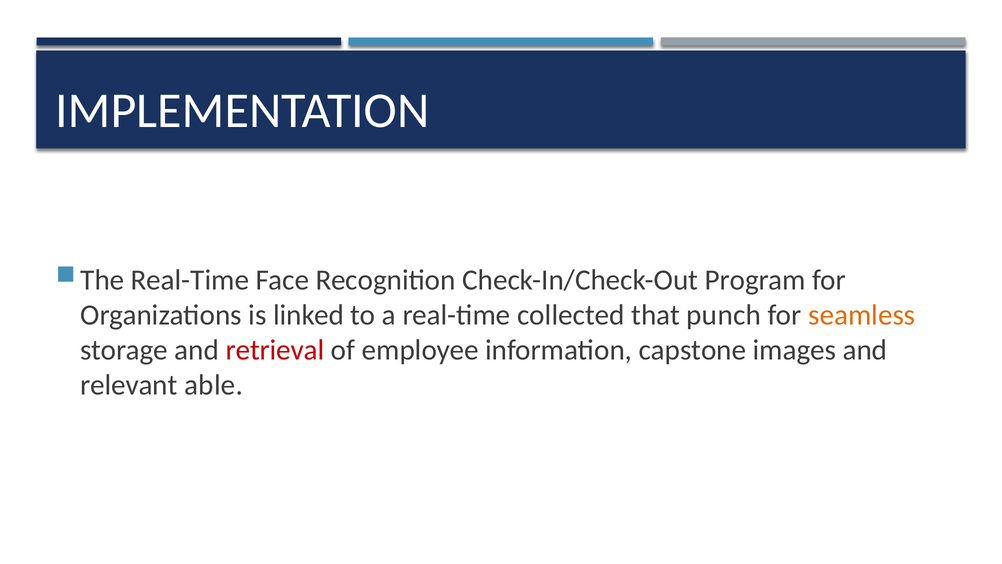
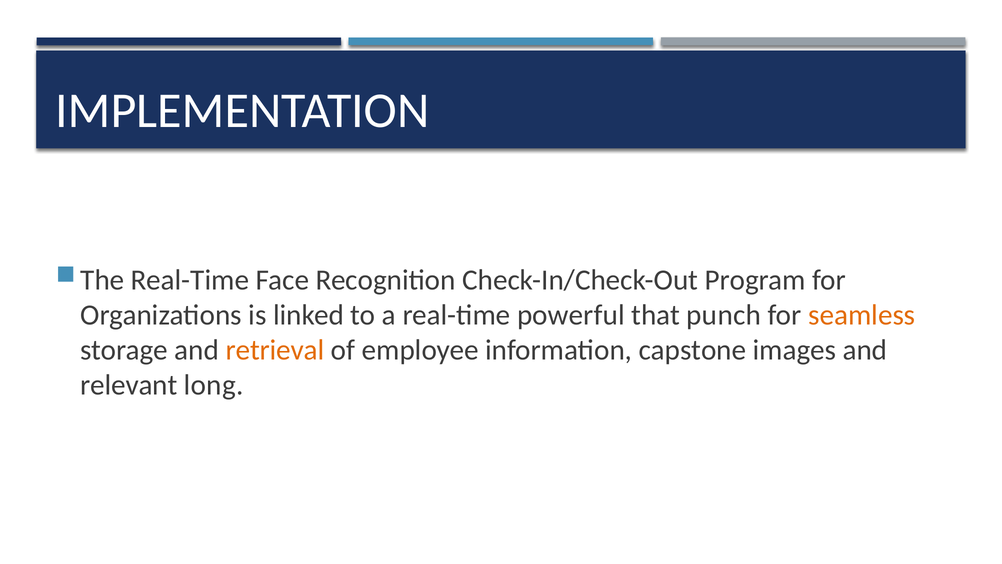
collected: collected -> powerful
retrieval colour: red -> orange
able: able -> long
